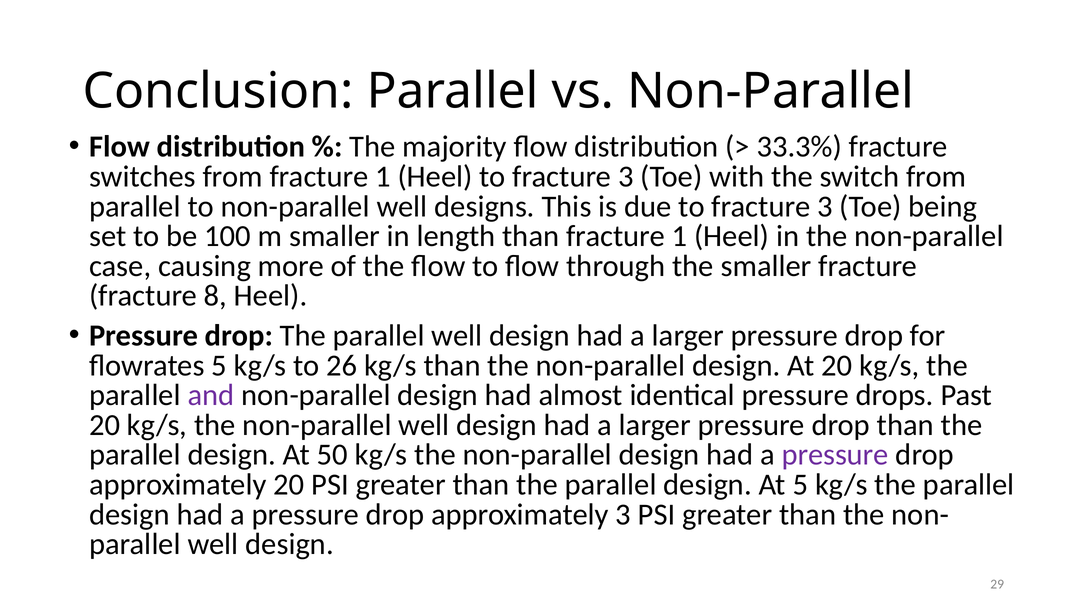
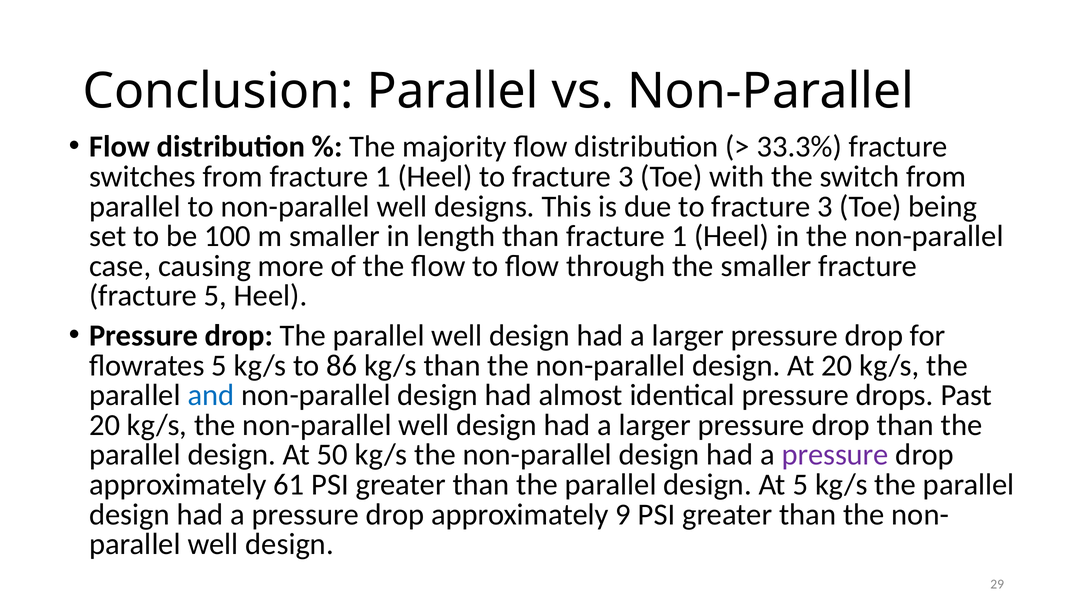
fracture 8: 8 -> 5
26: 26 -> 86
and colour: purple -> blue
approximately 20: 20 -> 61
approximately 3: 3 -> 9
